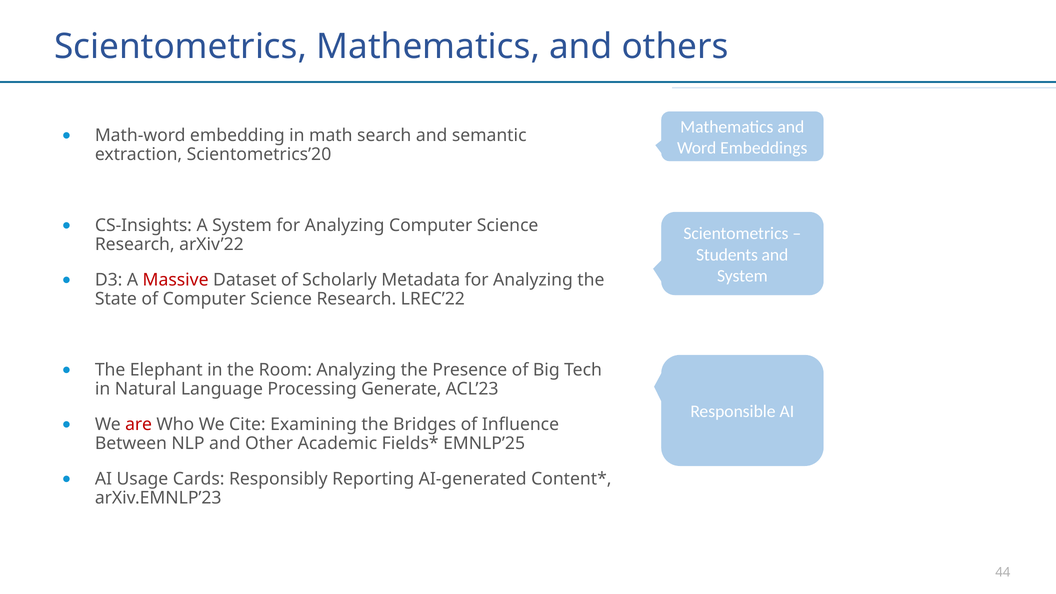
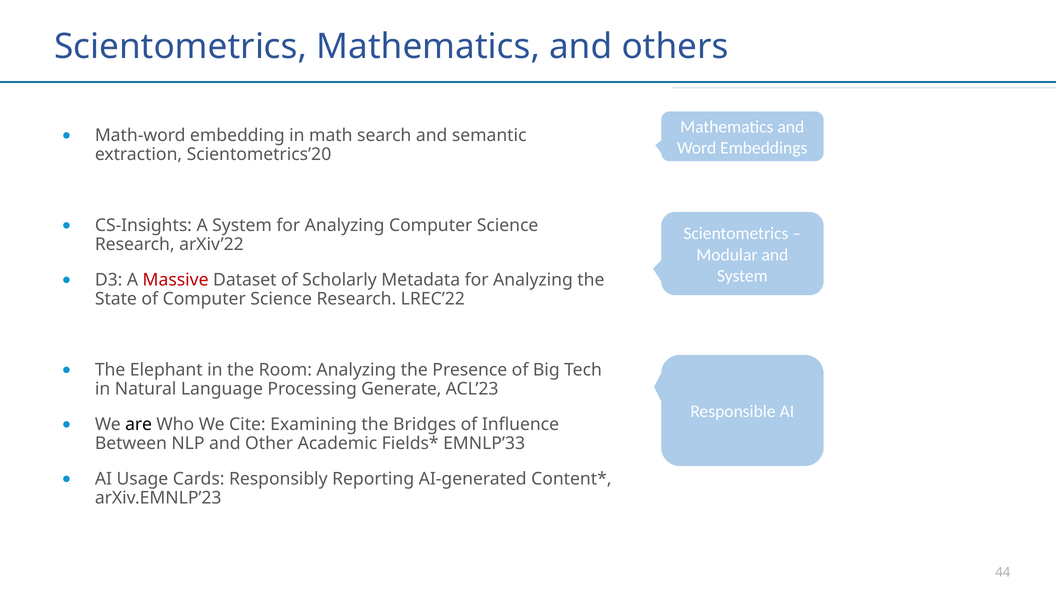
Students: Students -> Modular
are colour: red -> black
EMNLP’25: EMNLP’25 -> EMNLP’33
